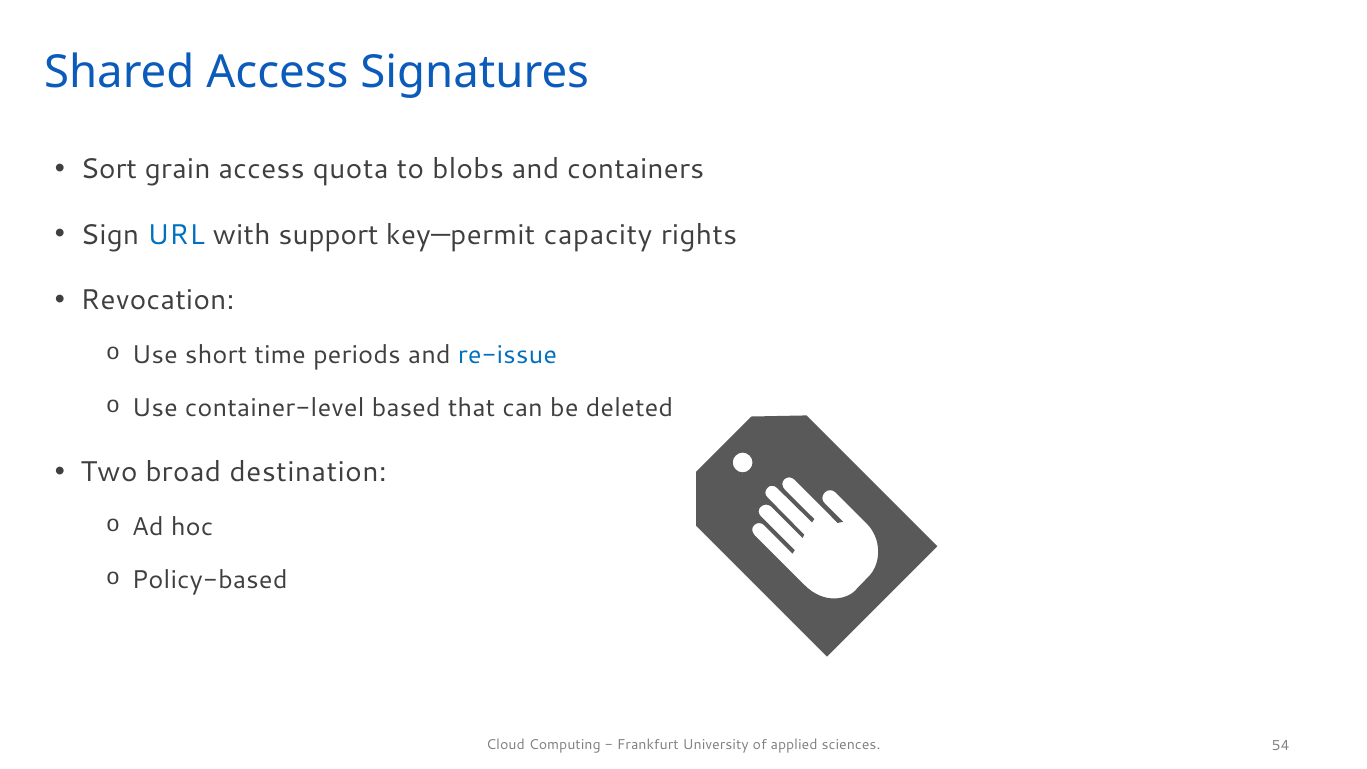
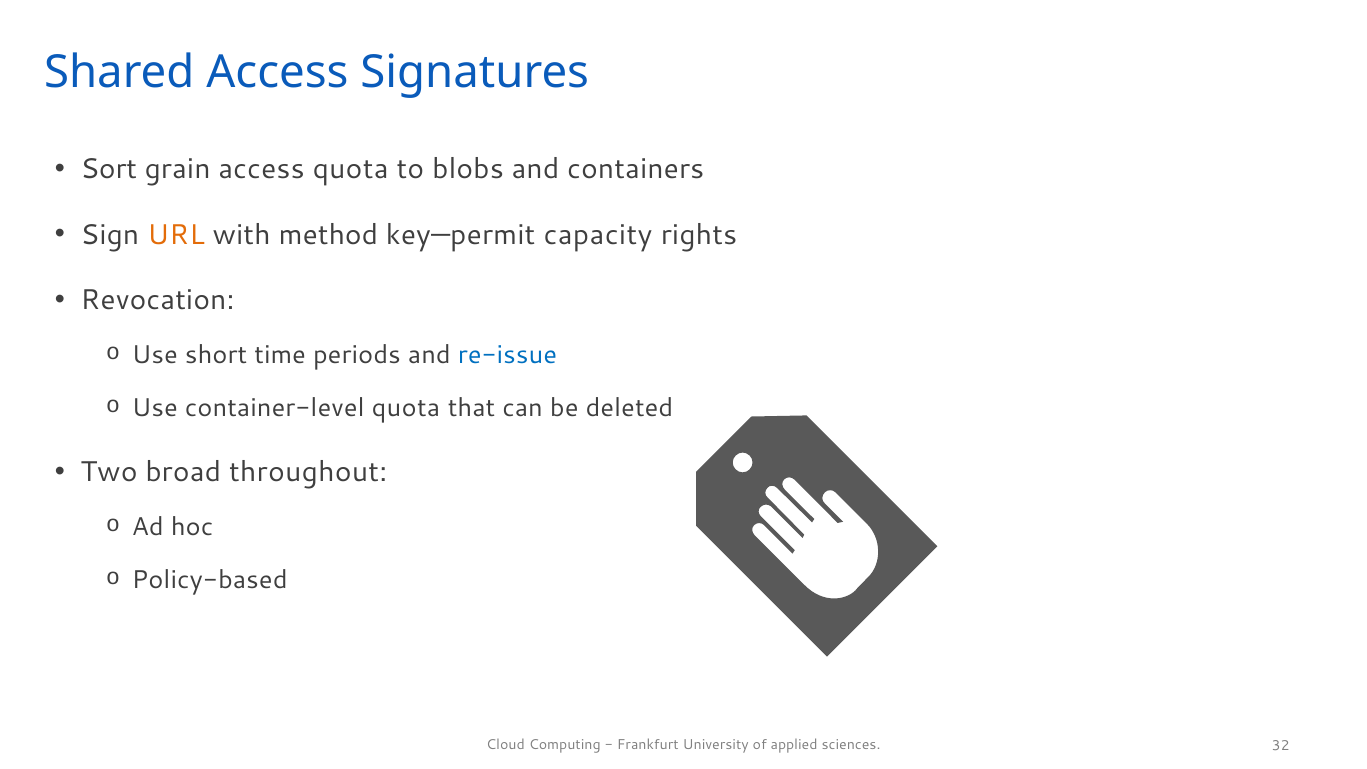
URL colour: blue -> orange
support: support -> method
container-level based: based -> quota
destination: destination -> throughout
54: 54 -> 32
